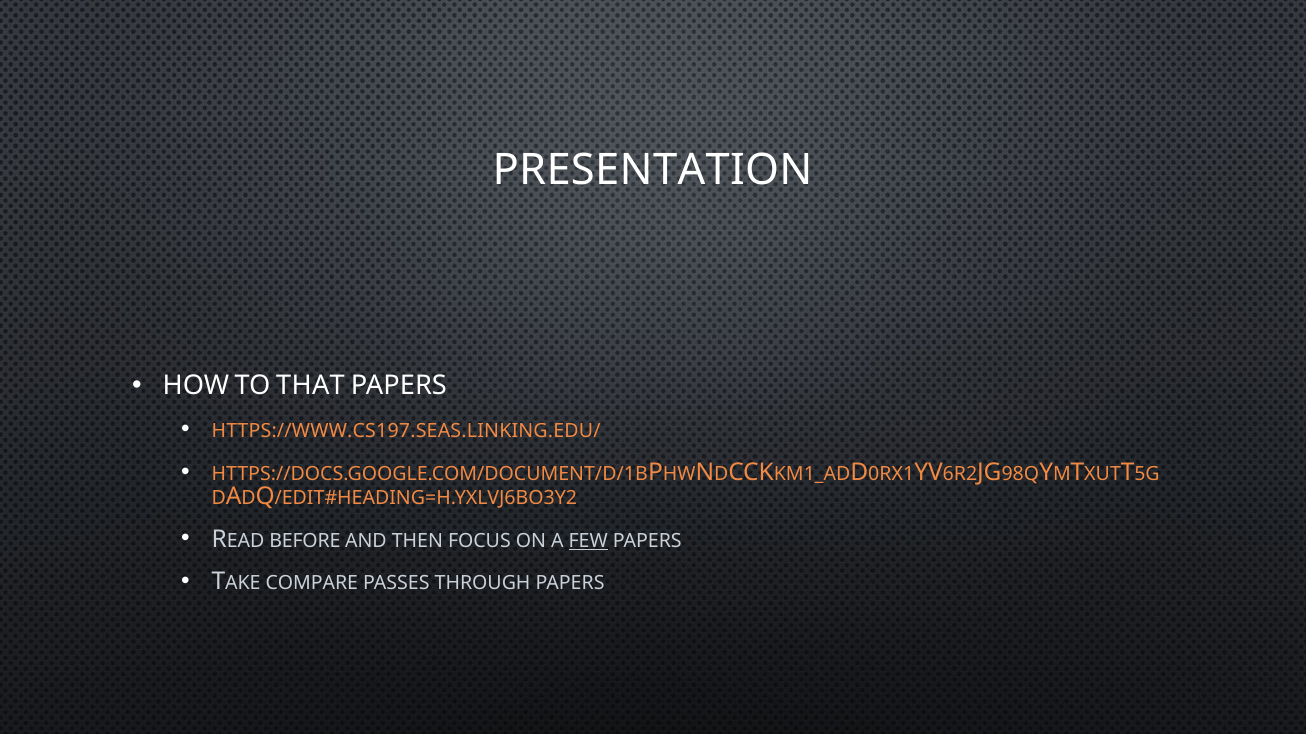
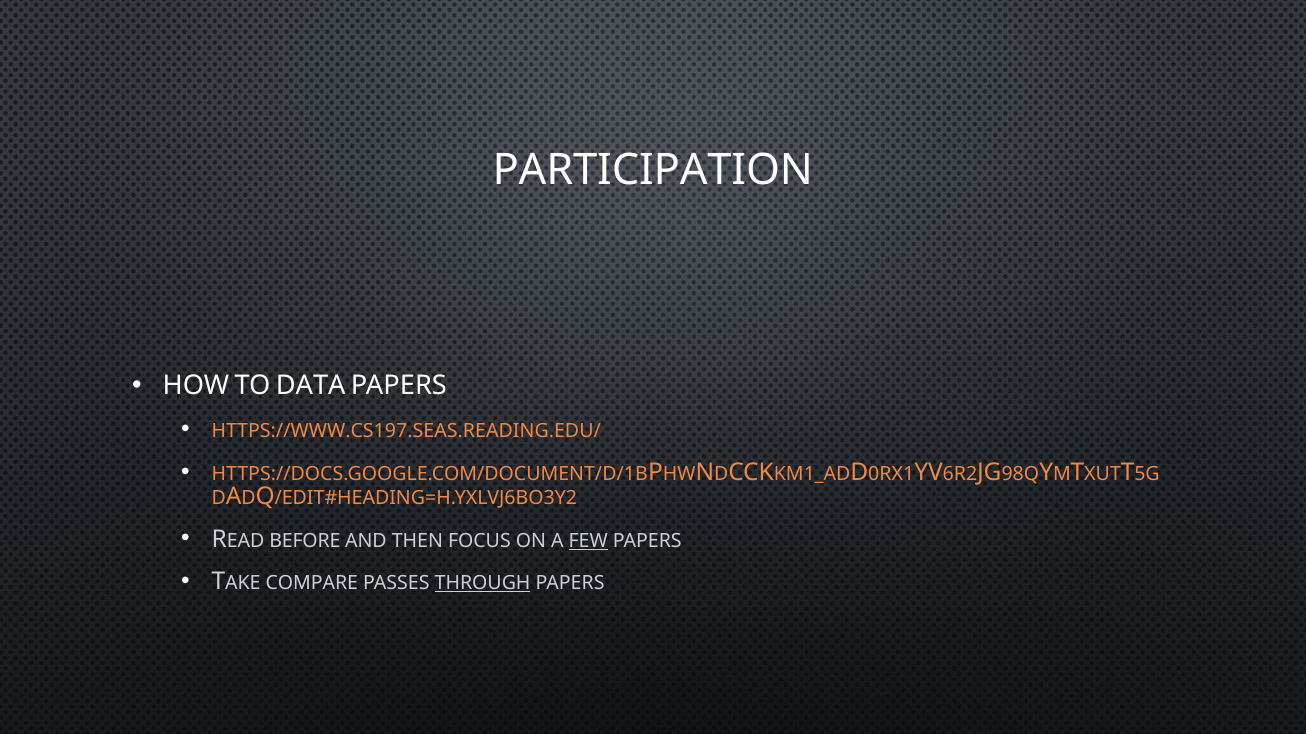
PRESENTATION: PRESENTATION -> PARTICIPATION
THAT: THAT -> DATA
HTTPS://WWW.CS197.SEAS.LINKING.EDU/: HTTPS://WWW.CS197.SEAS.LINKING.EDU/ -> HTTPS://WWW.CS197.SEAS.READING.EDU/
THROUGH underline: none -> present
